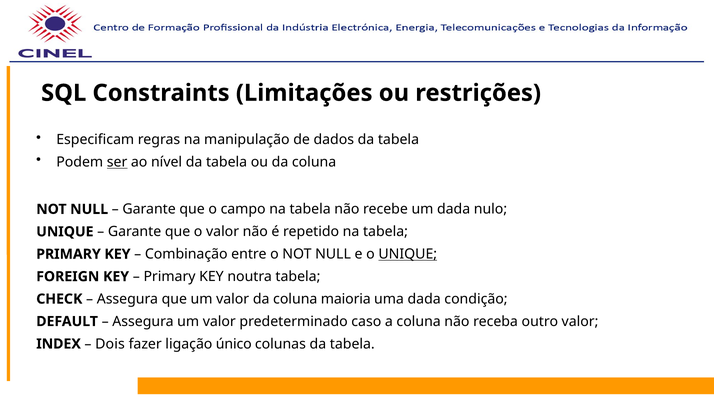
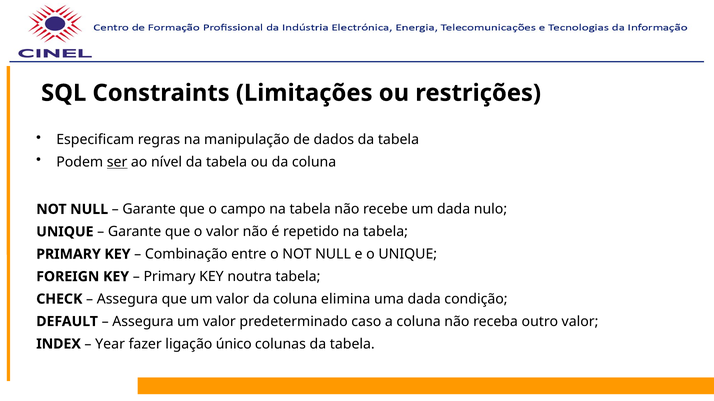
UNIQUE at (408, 255) underline: present -> none
maioria: maioria -> elimina
Dois: Dois -> Year
